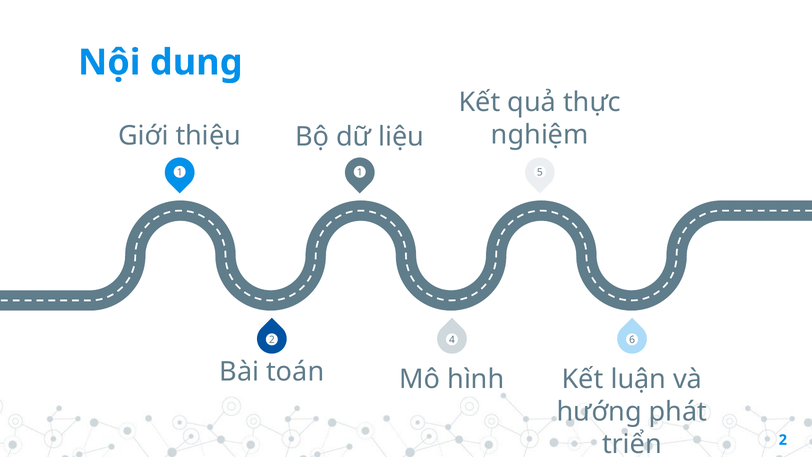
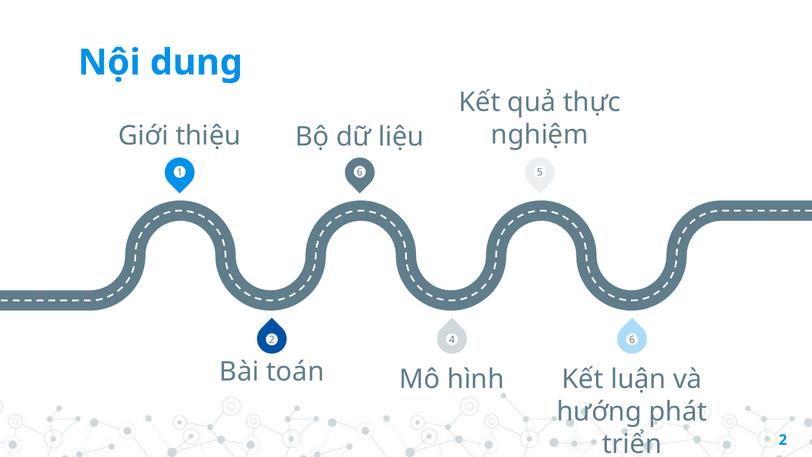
1 1: 1 -> 6
